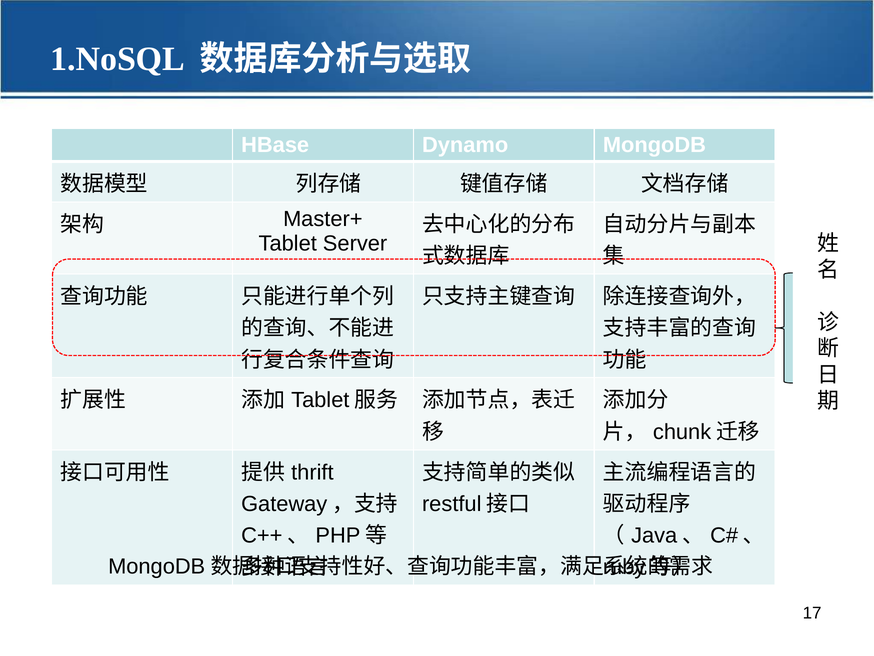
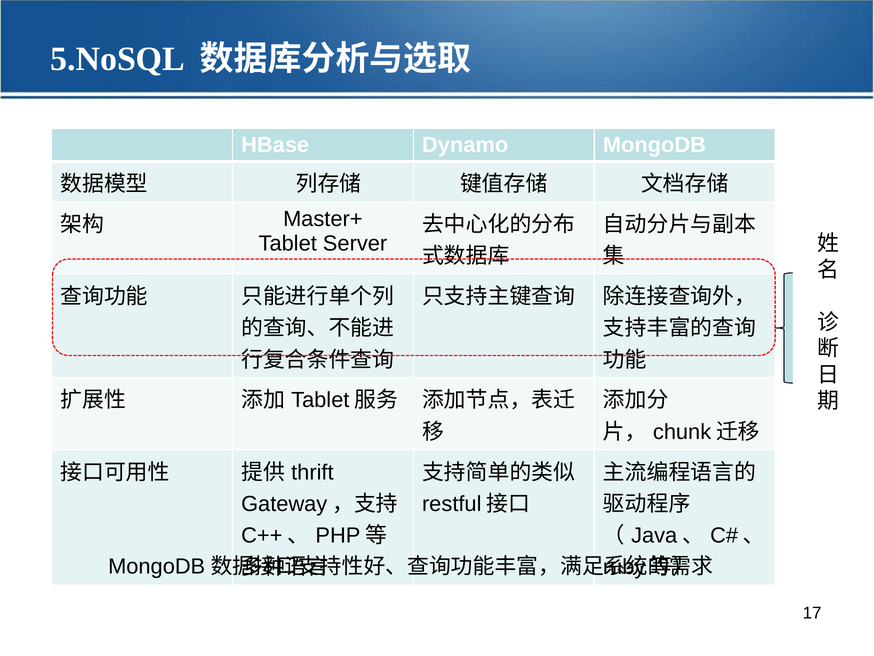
1.NoSQL: 1.NoSQL -> 5.NoSQL
